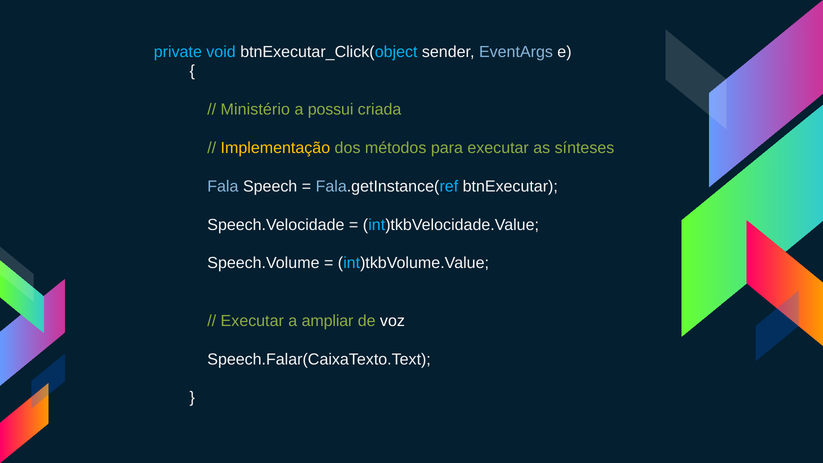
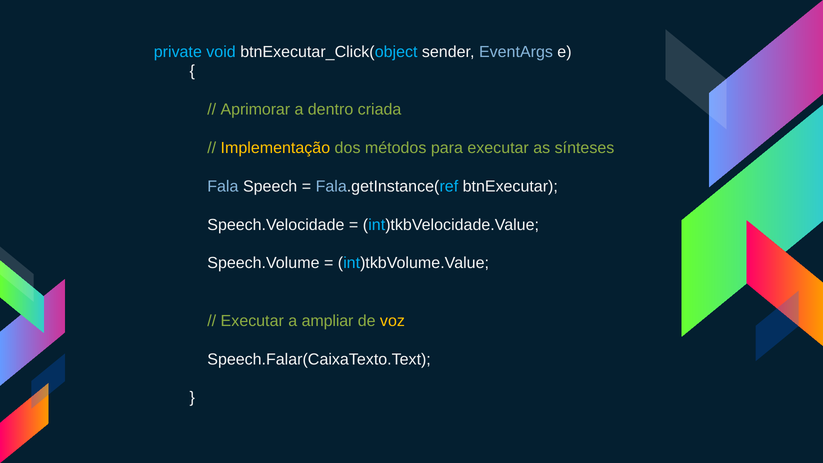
Ministério: Ministério -> Aprimorar
possui: possui -> dentro
voz colour: white -> yellow
